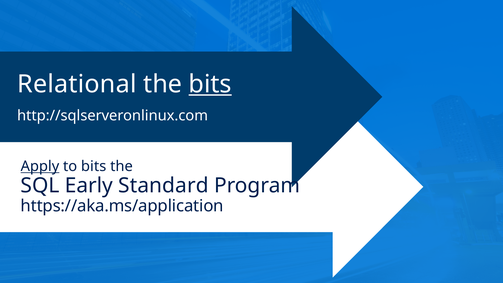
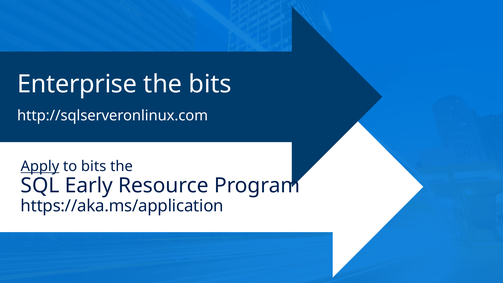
Relational: Relational -> Enterprise
bits at (210, 84) underline: present -> none
Standard: Standard -> Resource
